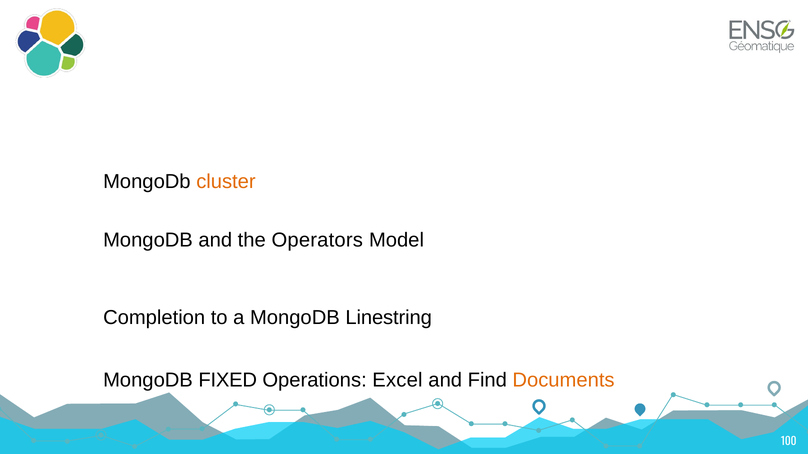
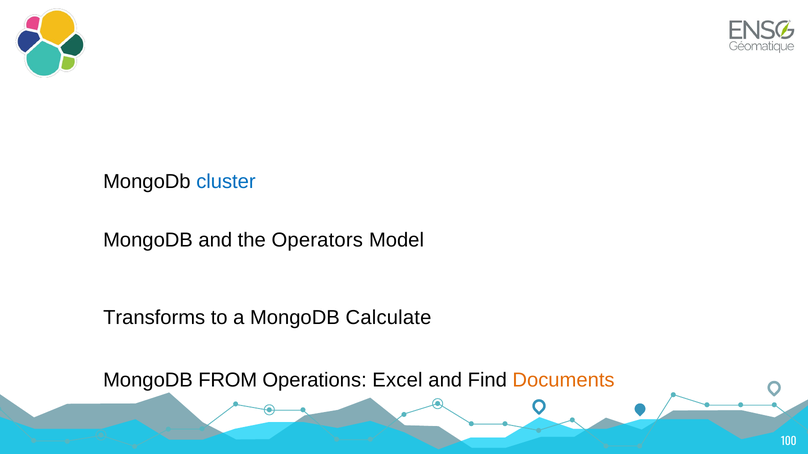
cluster colour: orange -> blue
Completion: Completion -> Transforms
Linestring: Linestring -> Calculate
FIXED: FIXED -> FROM
